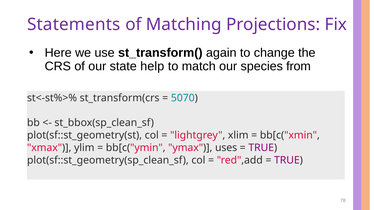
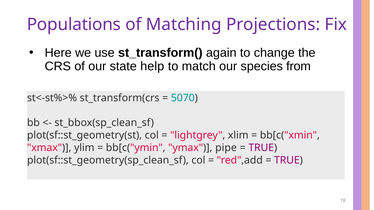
Statements: Statements -> Populations
uses: uses -> pipe
